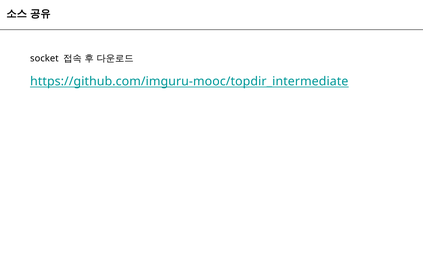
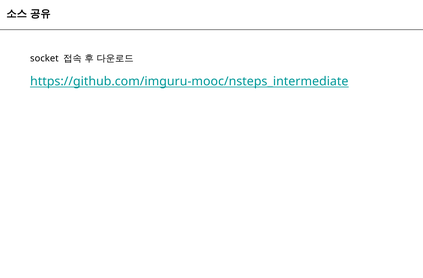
https://github.com/imguru-mooc/topdir_intermediate: https://github.com/imguru-mooc/topdir_intermediate -> https://github.com/imguru-mooc/nsteps_intermediate
